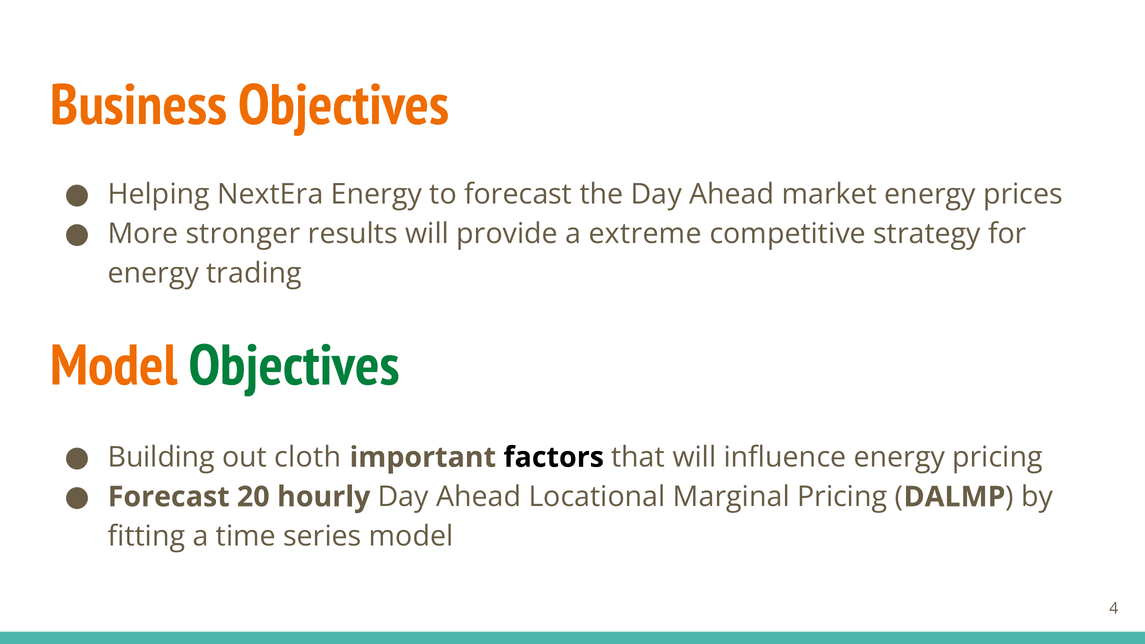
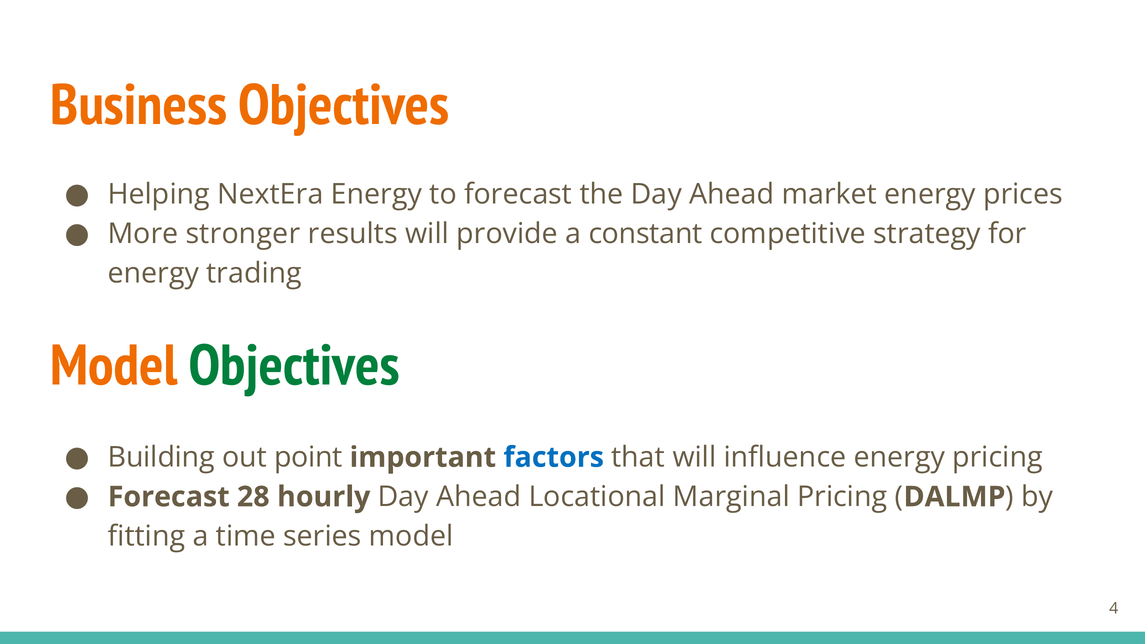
extreme: extreme -> constant
cloth: cloth -> point
factors colour: black -> blue
20: 20 -> 28
